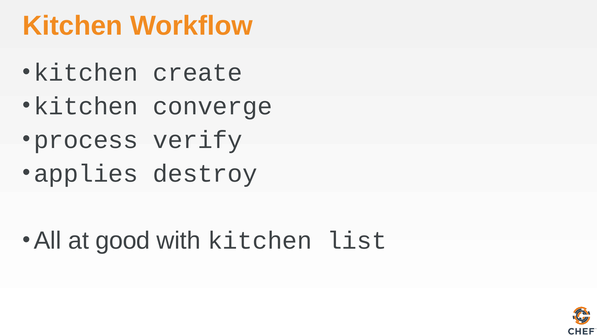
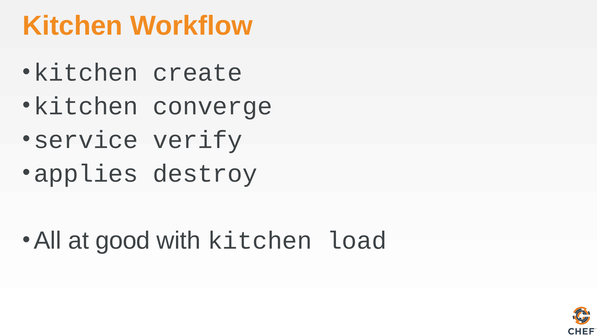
process: process -> service
list: list -> load
